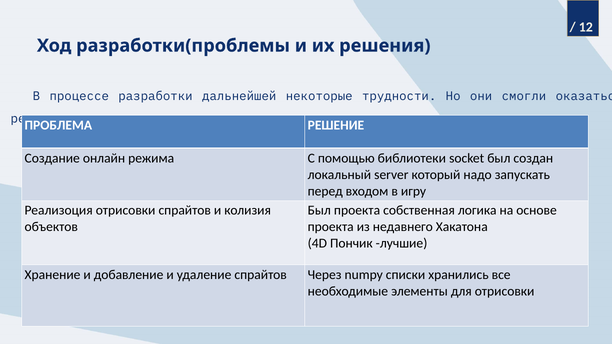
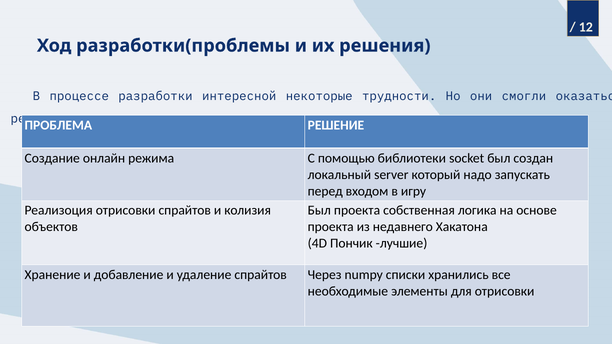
дальнейшей: дальнейшей -> интересной
